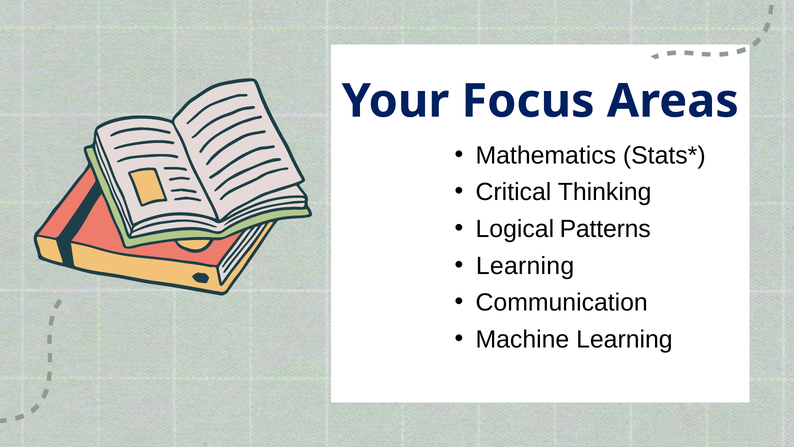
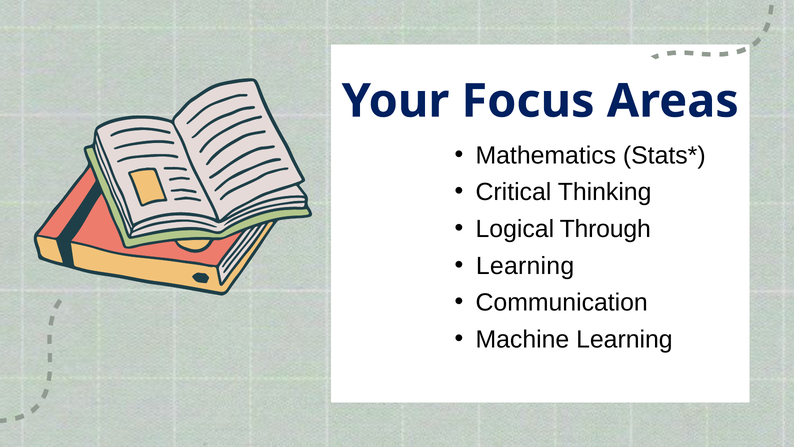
Patterns: Patterns -> Through
